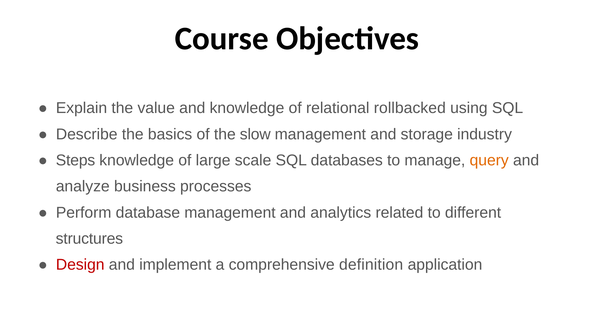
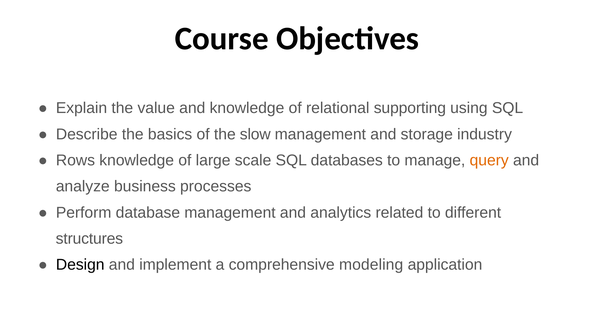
rollbacked: rollbacked -> supporting
Steps: Steps -> Rows
Design colour: red -> black
definition: definition -> modeling
